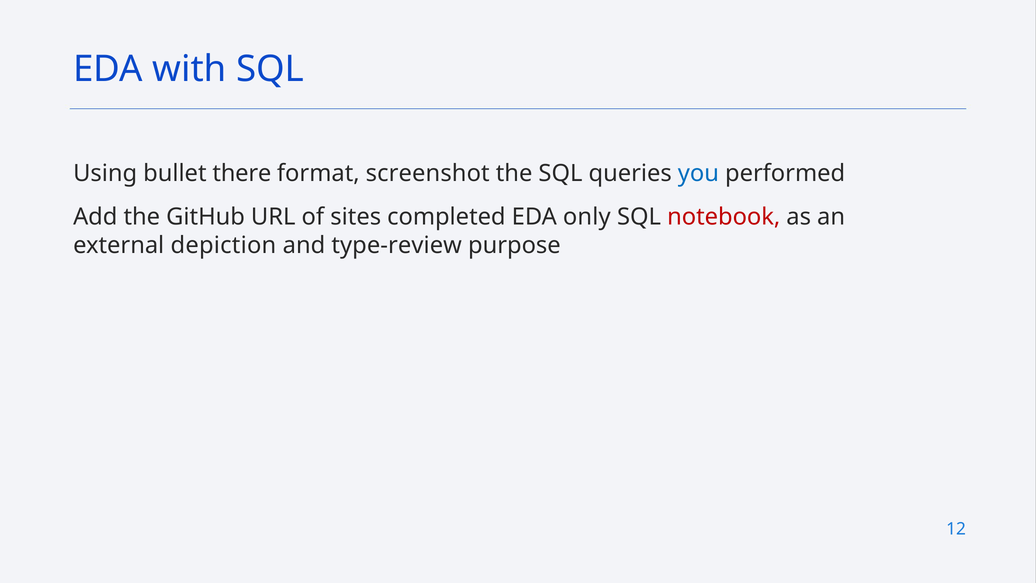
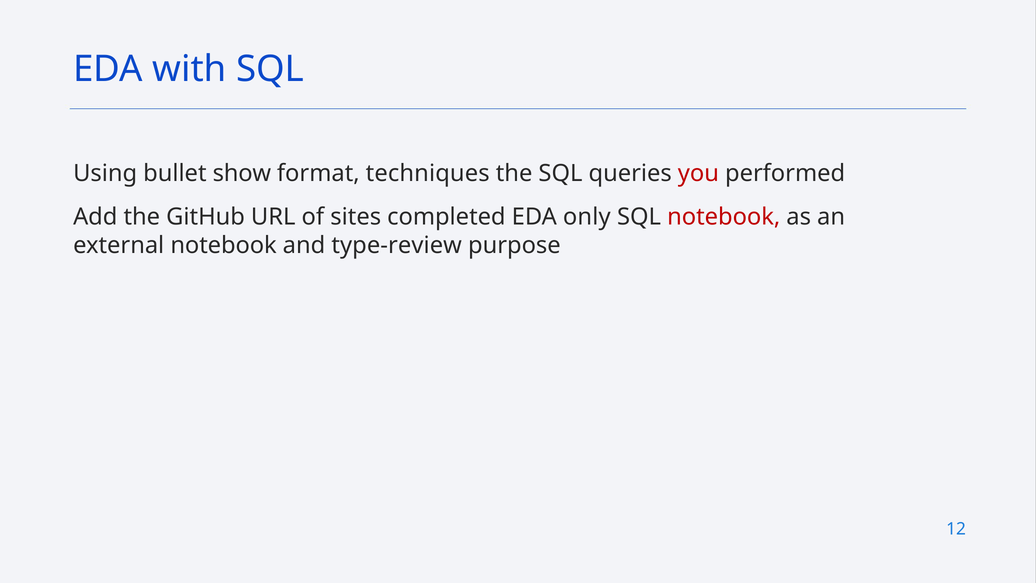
there: there -> show
screenshot: screenshot -> techniques
you colour: blue -> red
external depiction: depiction -> notebook
